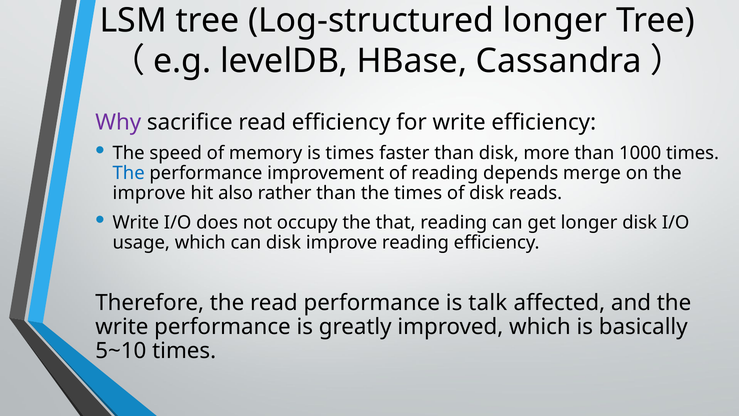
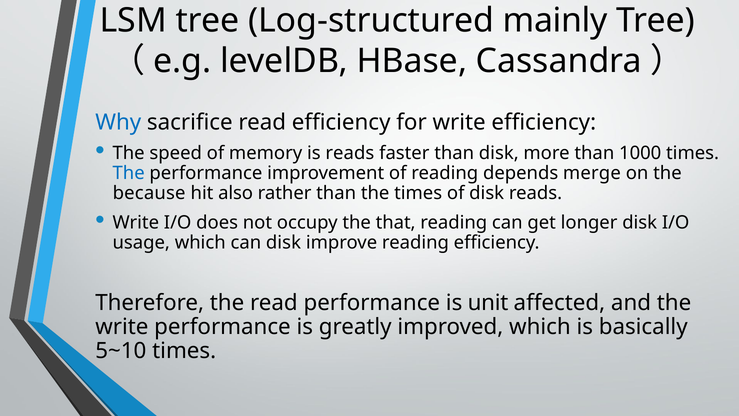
Log-structured longer: longer -> mainly
Why colour: purple -> blue
is times: times -> reads
improve at (149, 193): improve -> because
talk: talk -> unit
